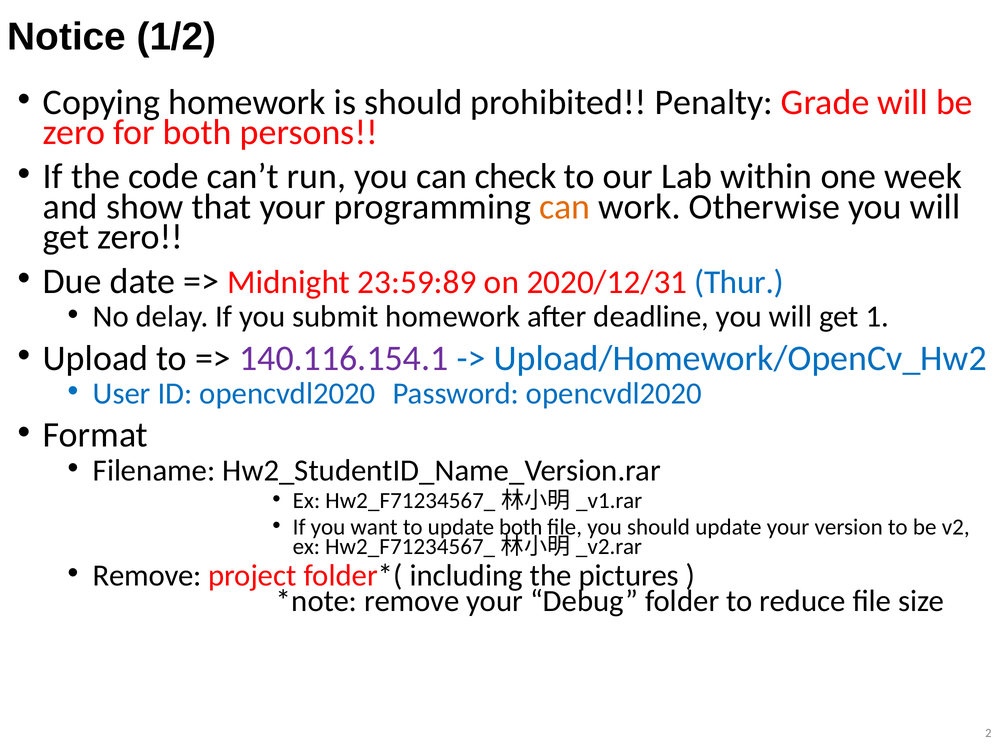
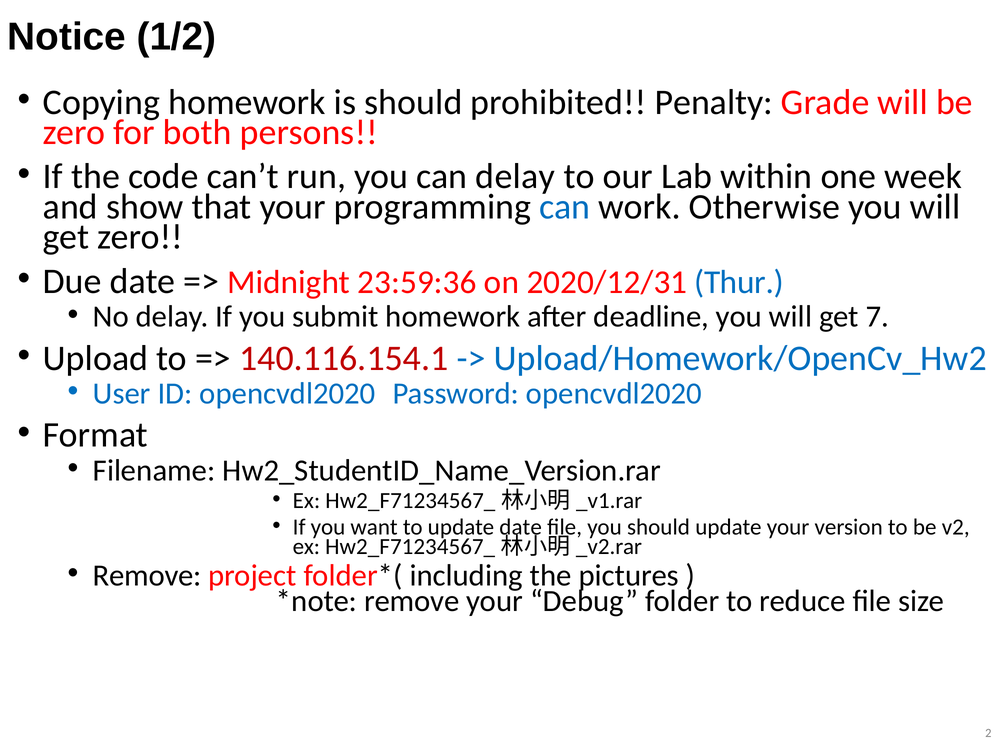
can check: check -> delay
can at (565, 207) colour: orange -> blue
23:59:89: 23:59:89 -> 23:59:36
1: 1 -> 7
140.116.154.1 colour: purple -> red
update both: both -> date
